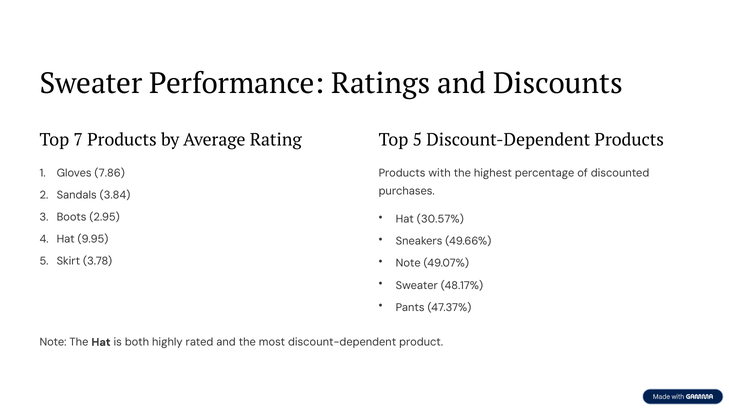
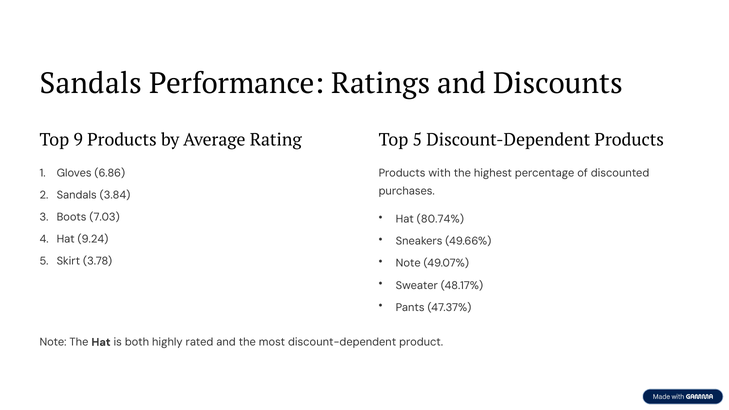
Sweater at (91, 83): Sweater -> Sandals
7: 7 -> 9
7.86: 7.86 -> 6.86
2.95: 2.95 -> 7.03
30.57%: 30.57% -> 80.74%
9.95: 9.95 -> 9.24
